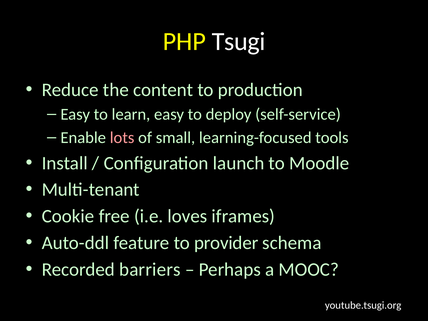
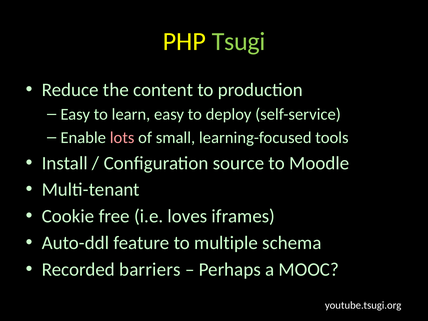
Tsugi colour: white -> light green
launch: launch -> source
provider: provider -> multiple
